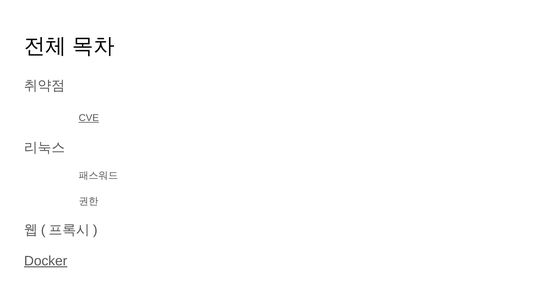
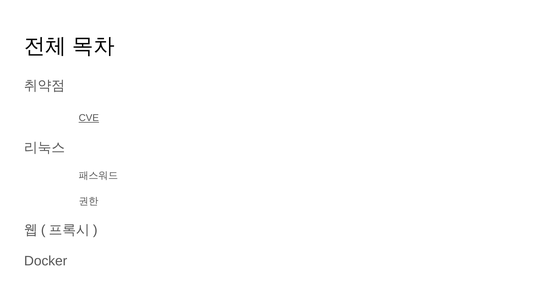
Docker underline: present -> none
